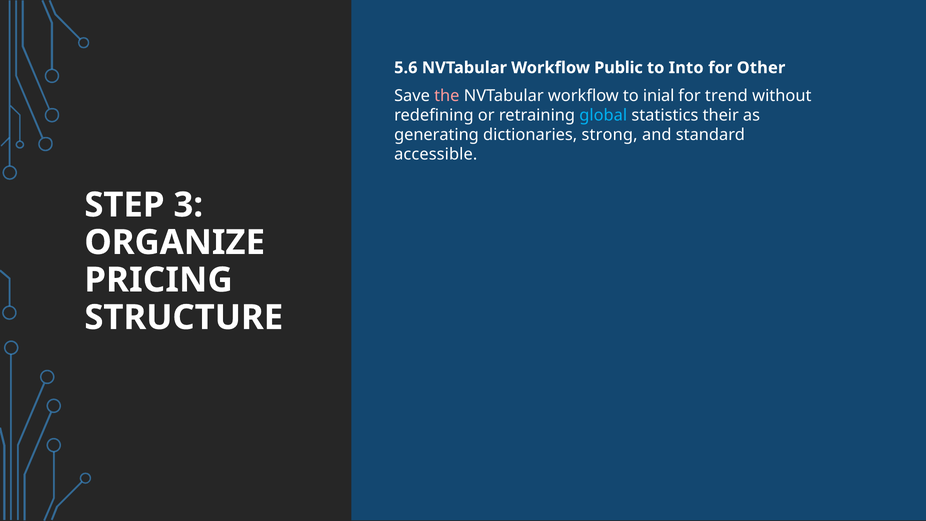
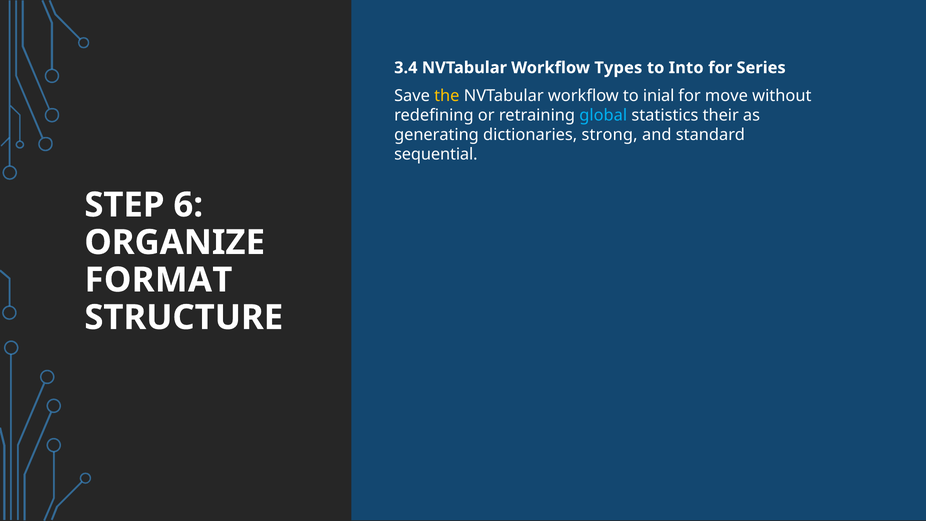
5.6: 5.6 -> 3.4
Public: Public -> Types
Other: Other -> Series
the colour: pink -> yellow
trend: trend -> move
accessible: accessible -> sequential
3: 3 -> 6
PRICING: PRICING -> FORMAT
